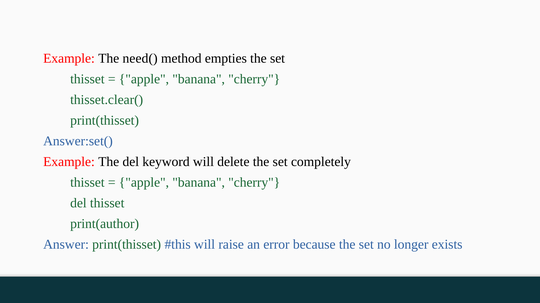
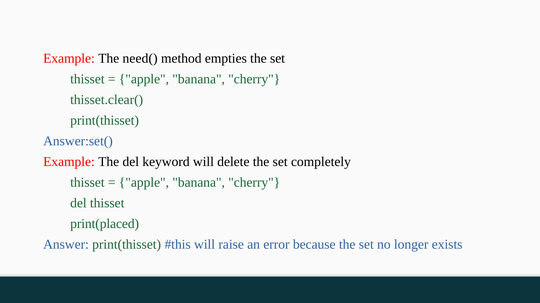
print(author: print(author -> print(placed
